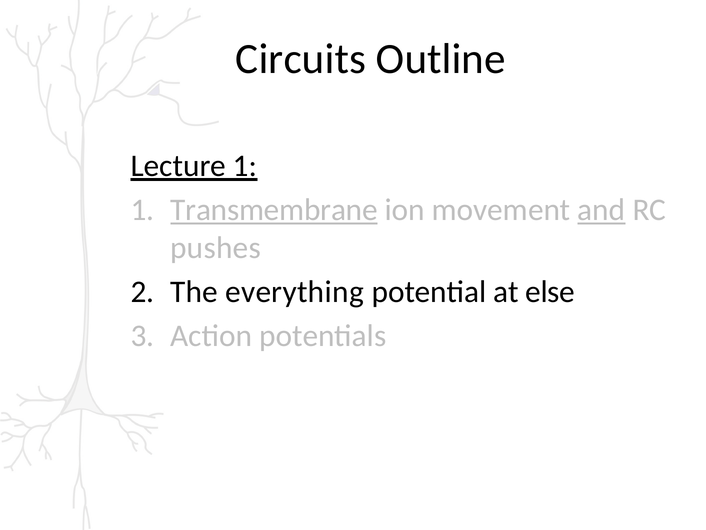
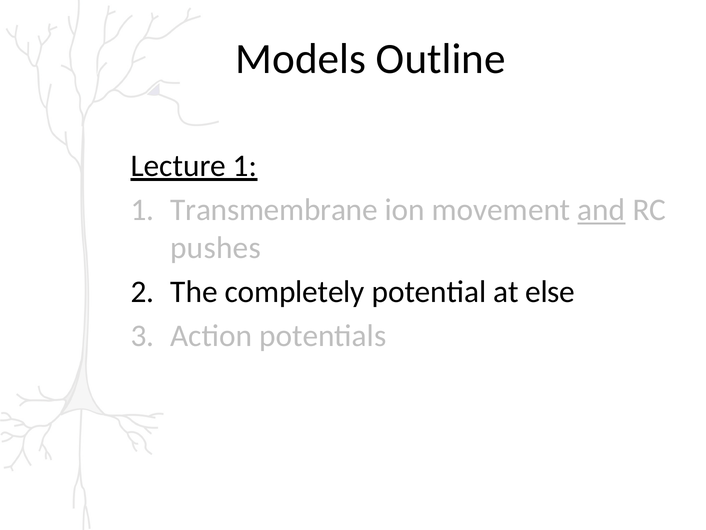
Circuits: Circuits -> Models
Transmembrane underline: present -> none
everything: everything -> completely
